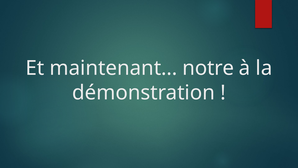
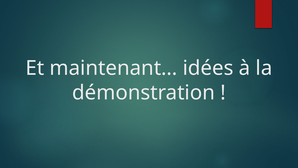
notre: notre -> idées
